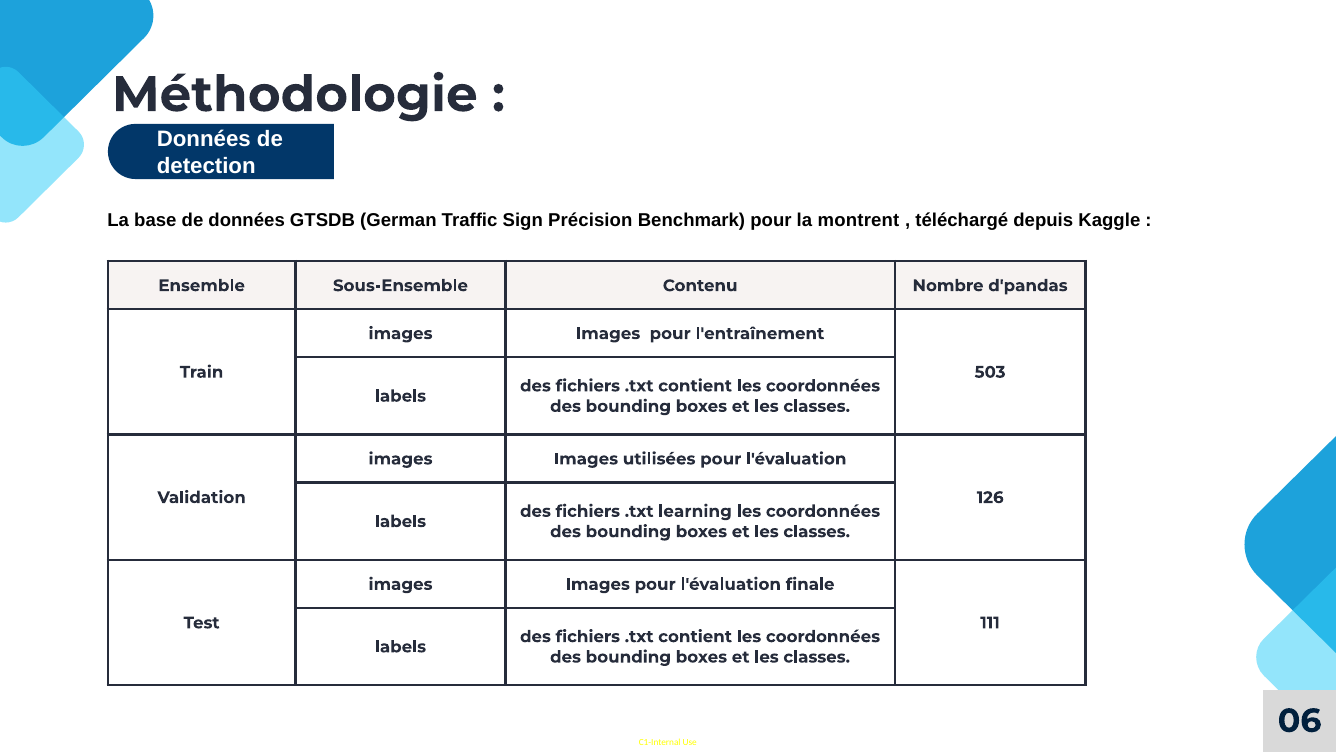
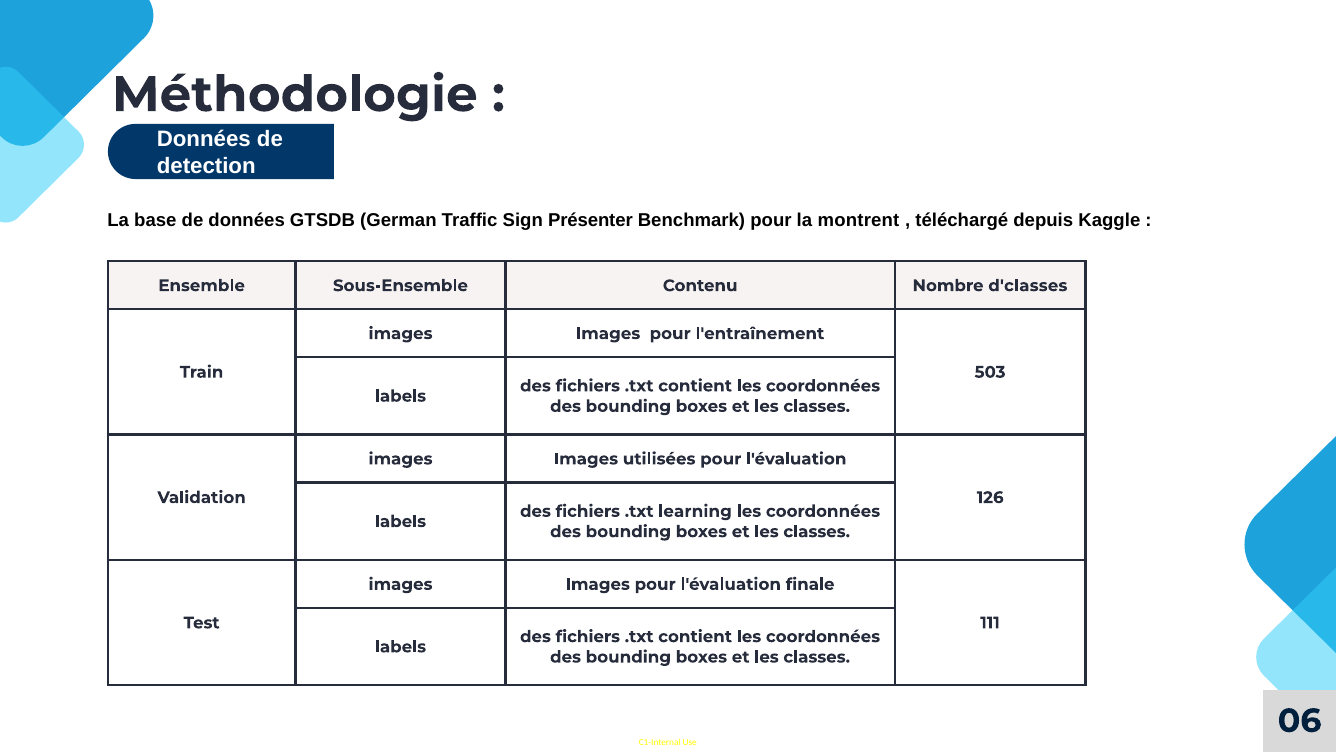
Précision: Précision -> Présenter
d'pandas: d'pandas -> d'classes
